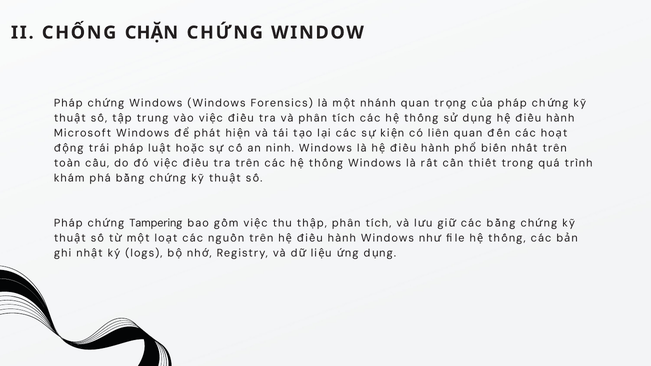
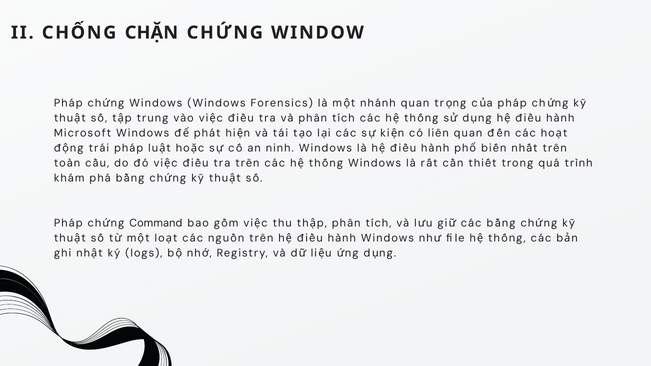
Tampering: Tampering -> Command
